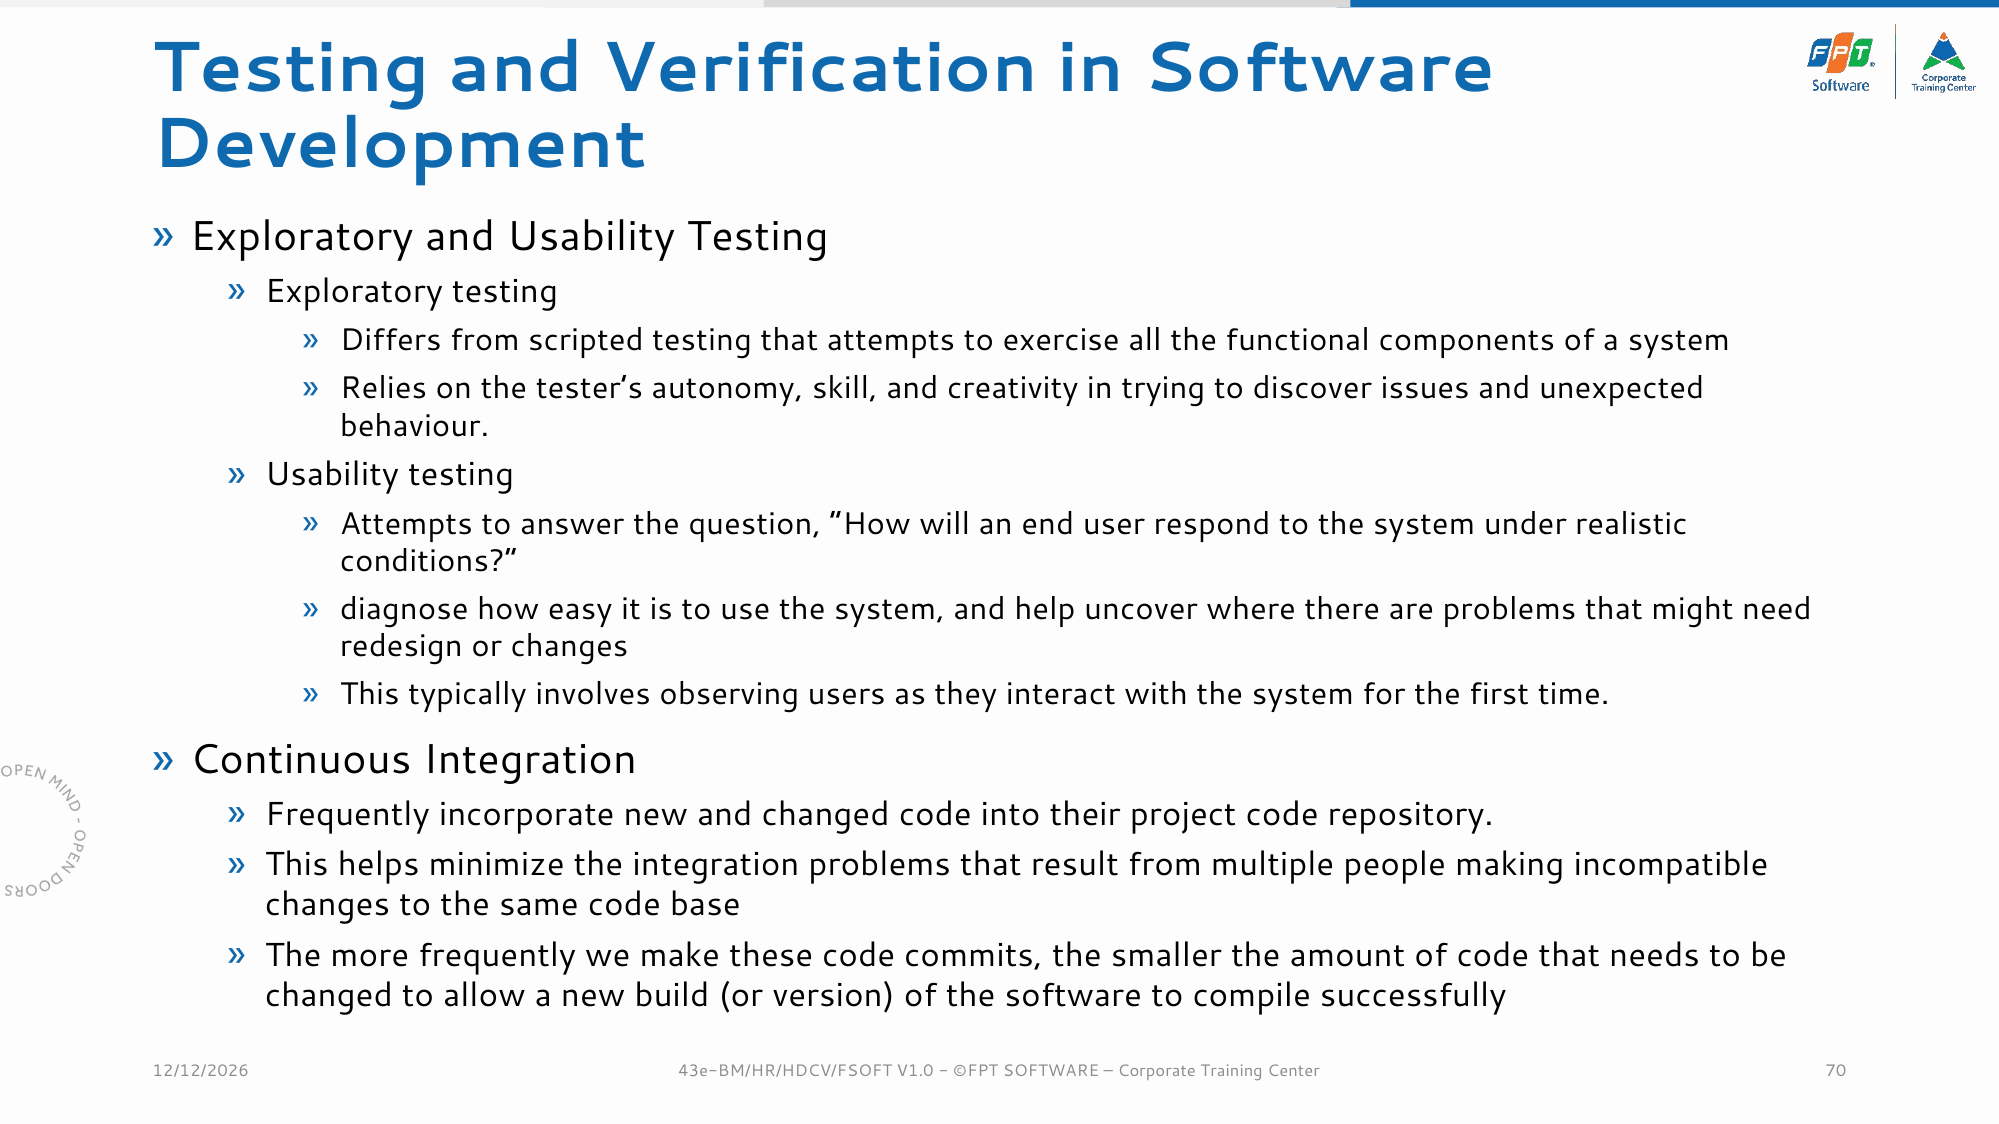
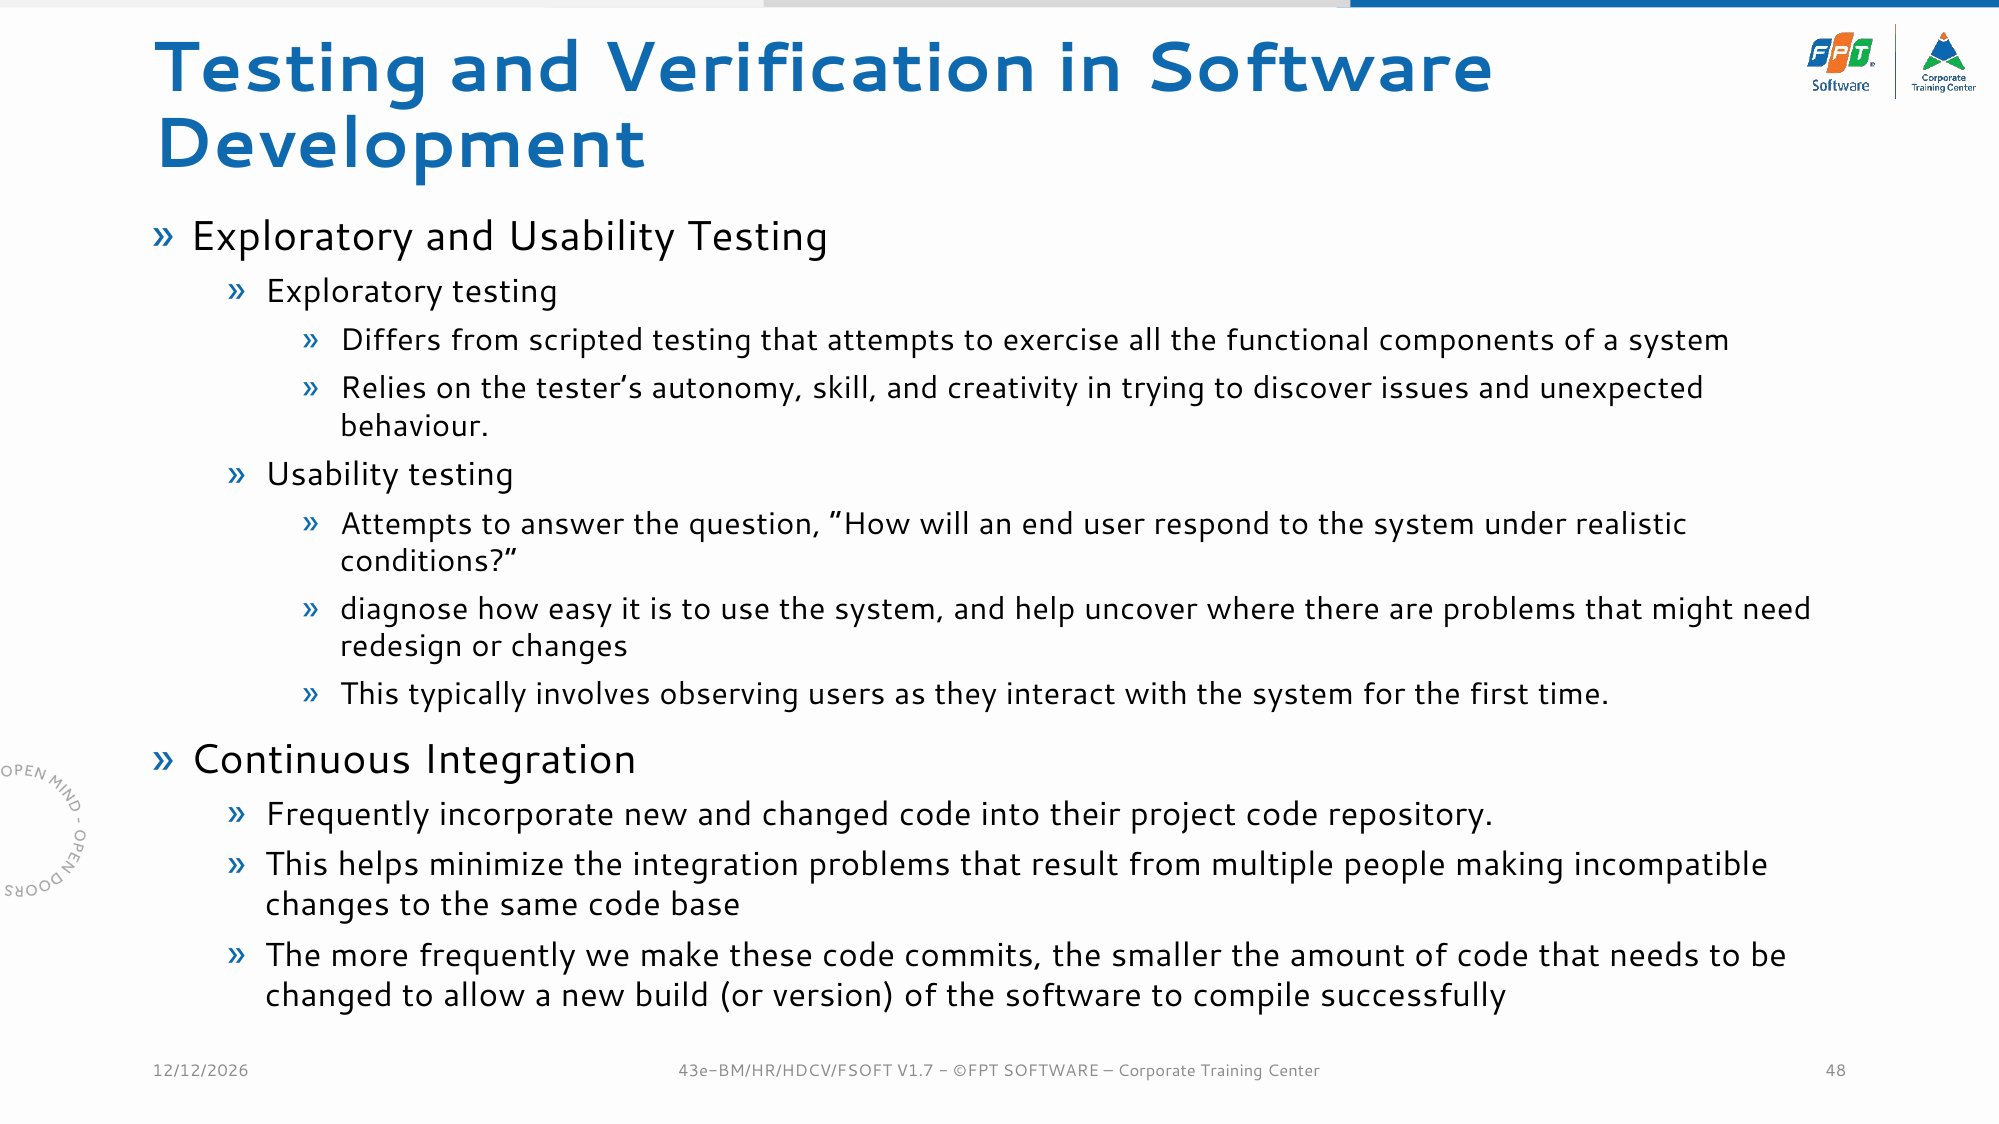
V1.0: V1.0 -> V1.7
70: 70 -> 48
